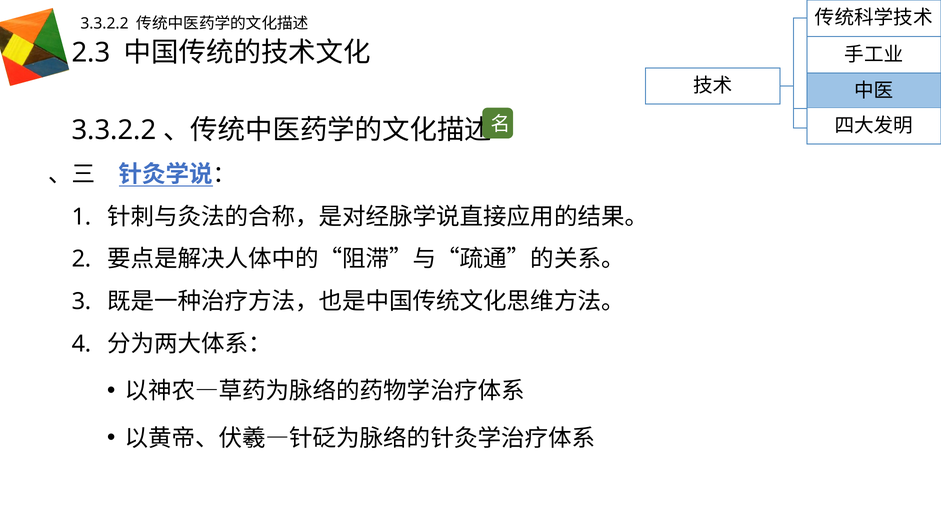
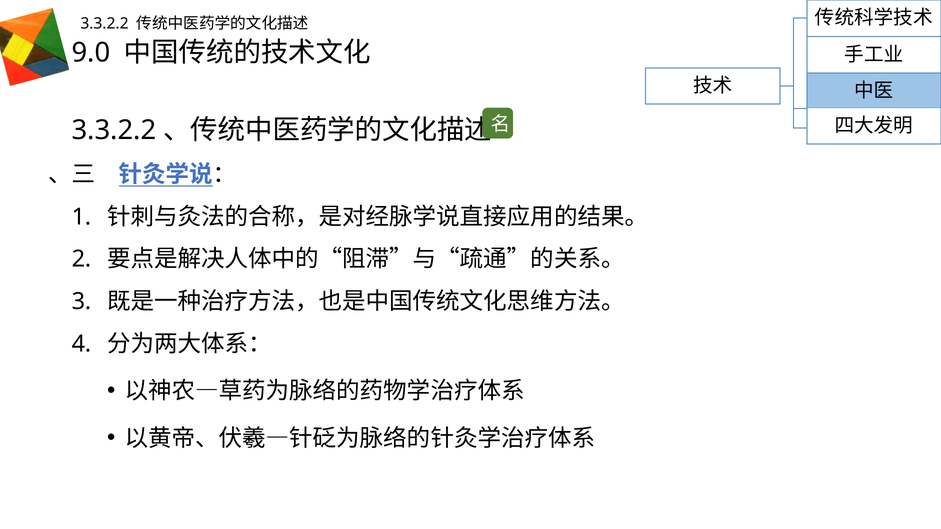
2.3: 2.3 -> 9.0
